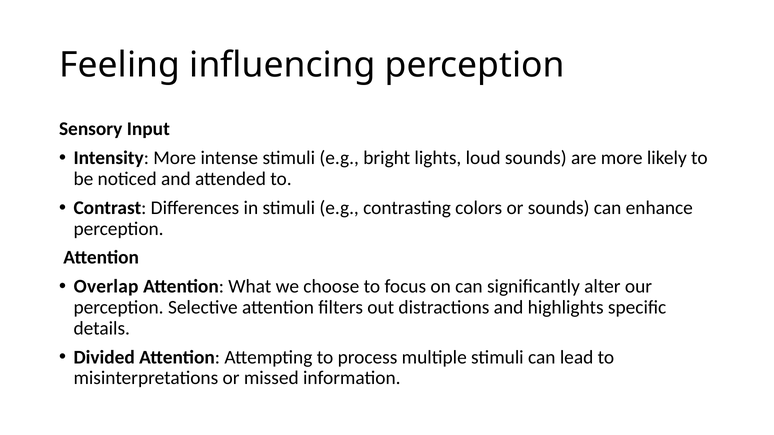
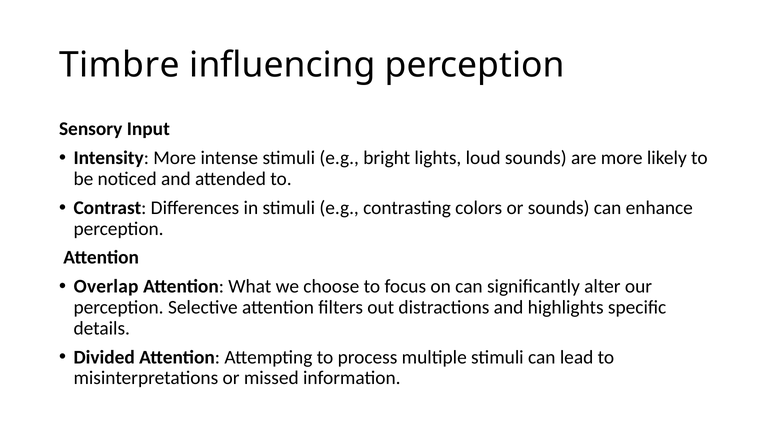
Feeling: Feeling -> Timbre
